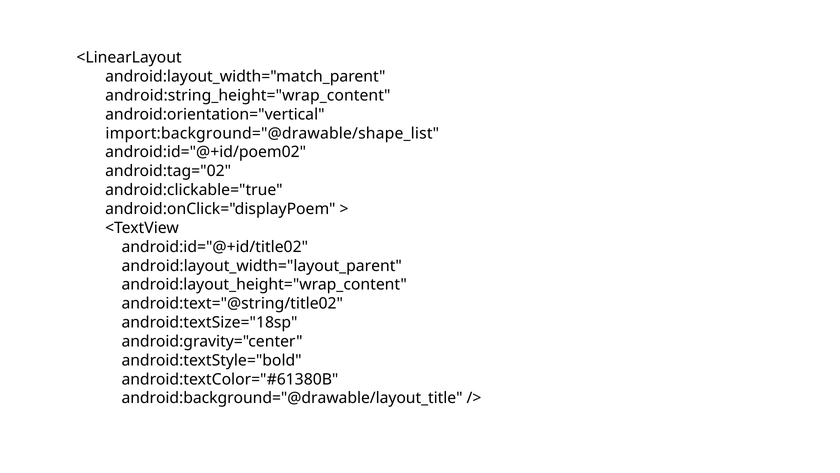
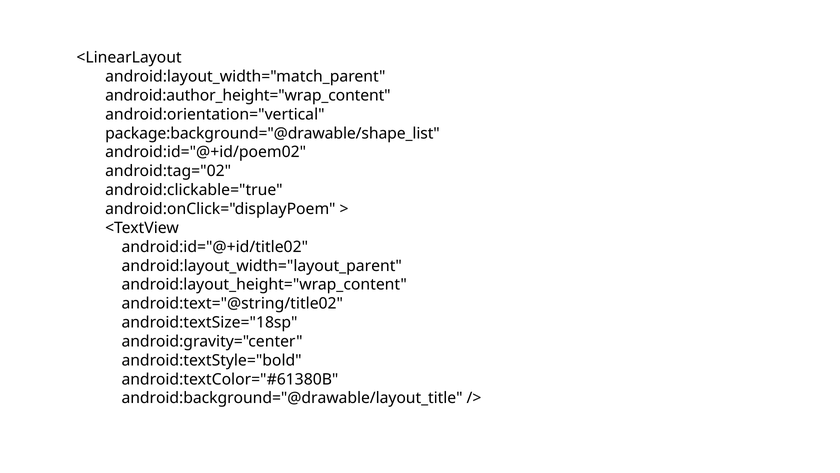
android:string_height="wrap_content: android:string_height="wrap_content -> android:author_height="wrap_content
import:background="@drawable/shape_list: import:background="@drawable/shape_list -> package:background="@drawable/shape_list
